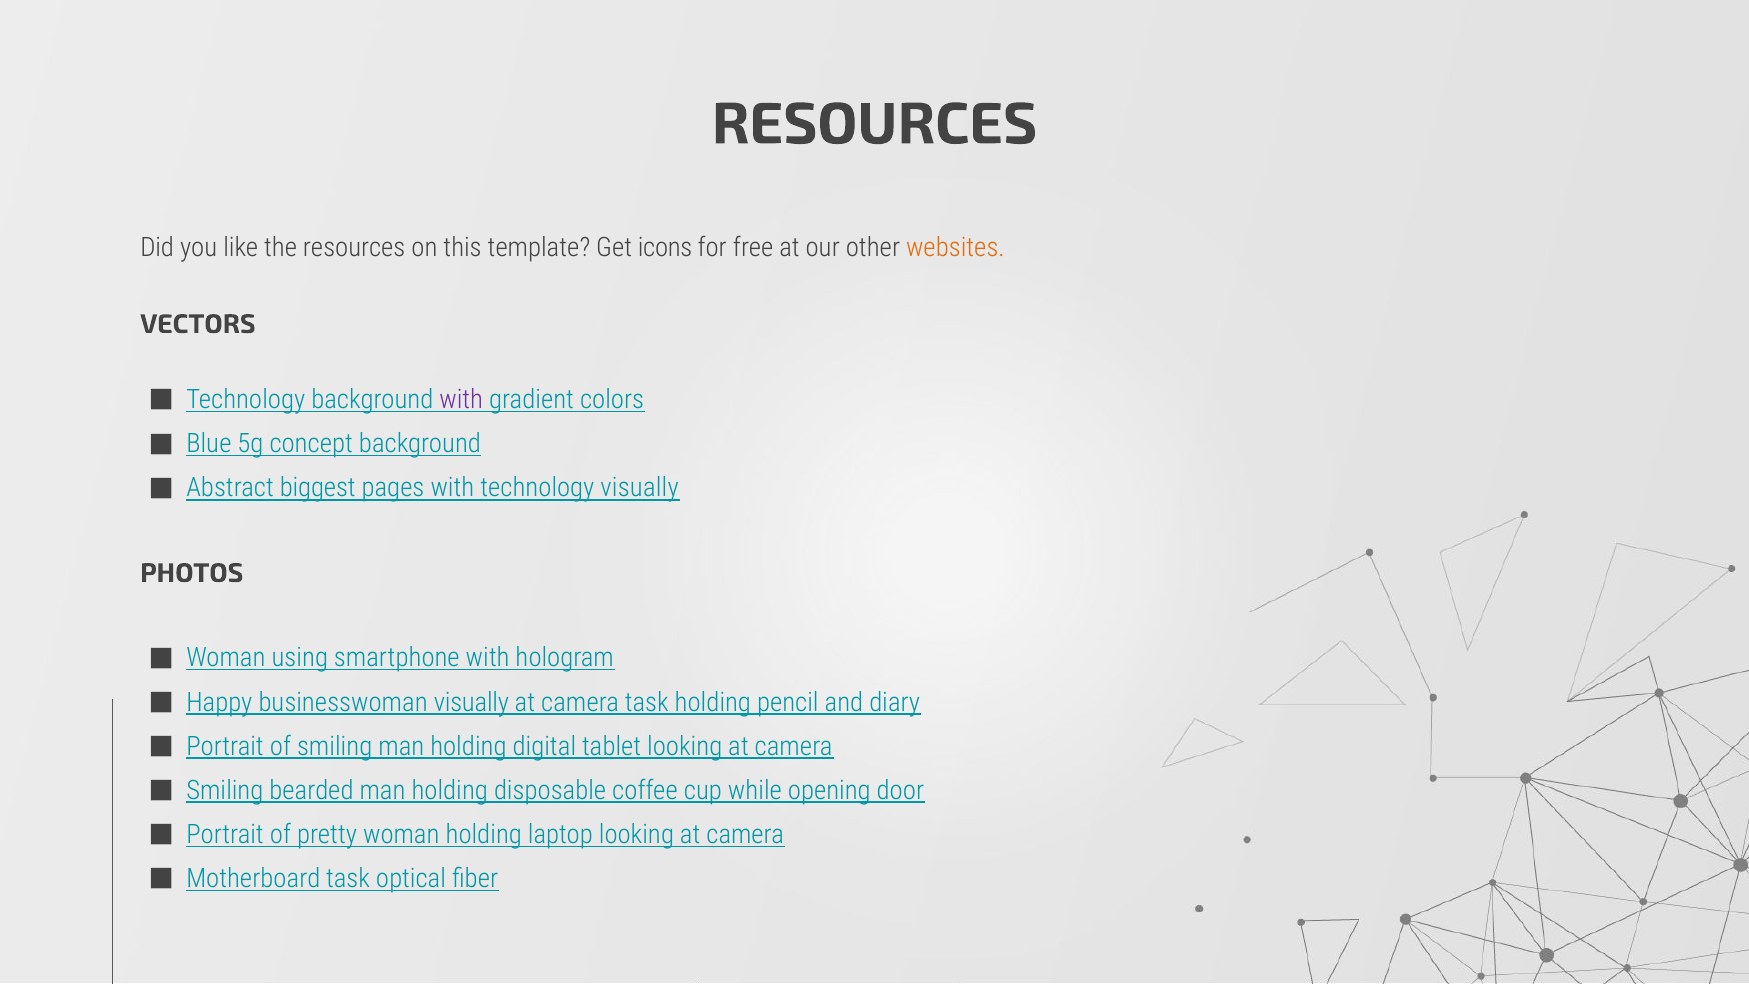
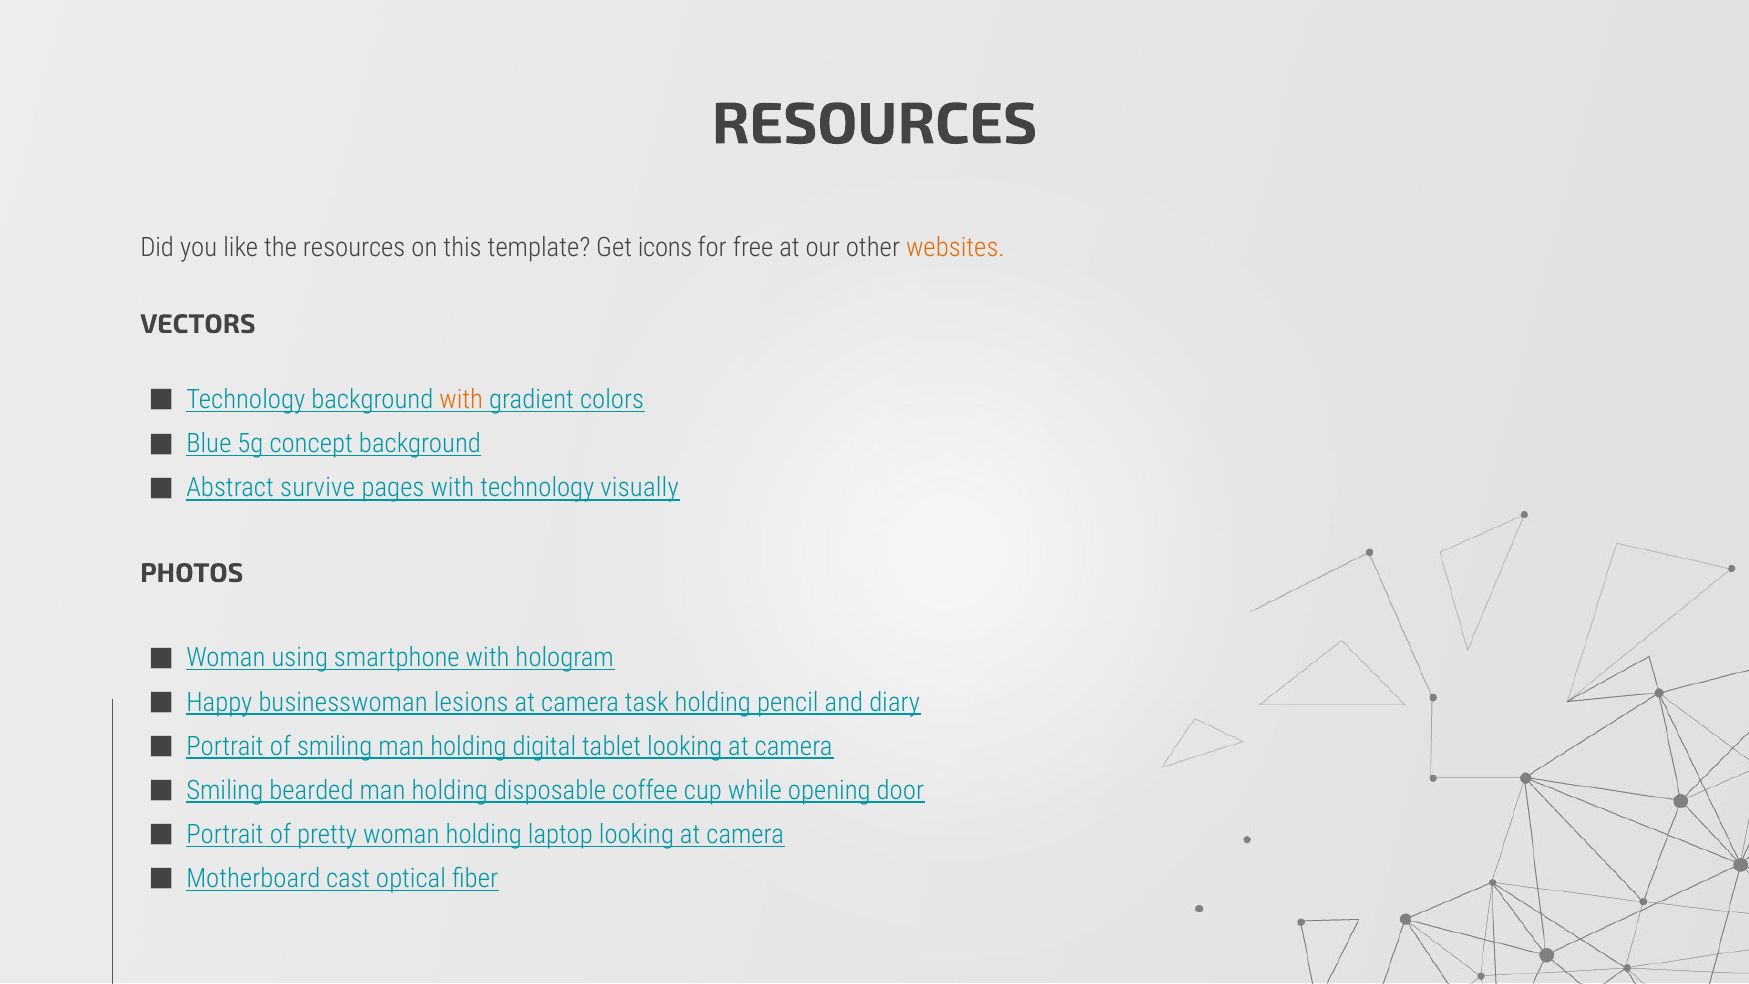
with at (461, 400) colour: purple -> orange
biggest: biggest -> survive
businesswoman visually: visually -> lesions
Motherboard task: task -> cast
